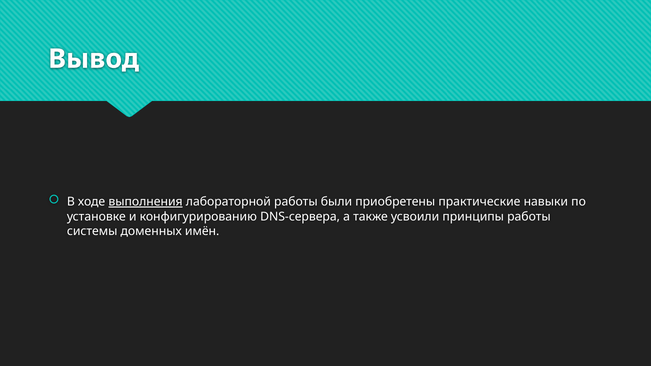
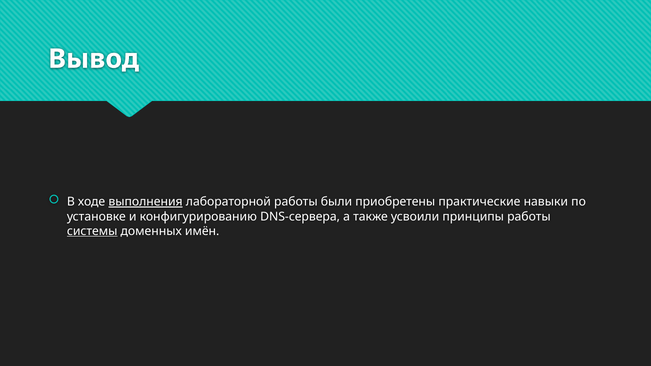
системы underline: none -> present
